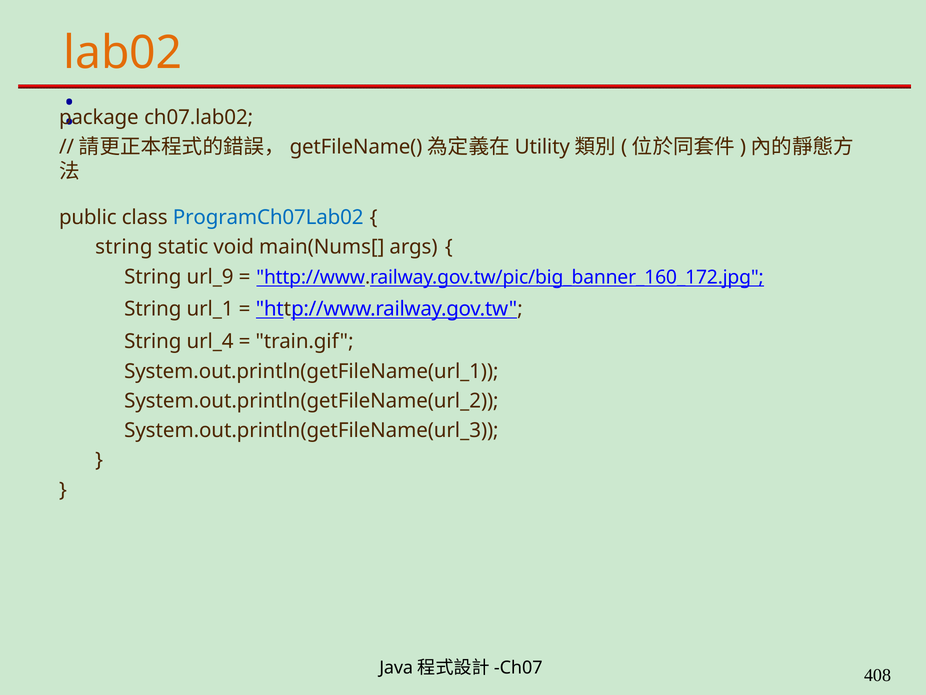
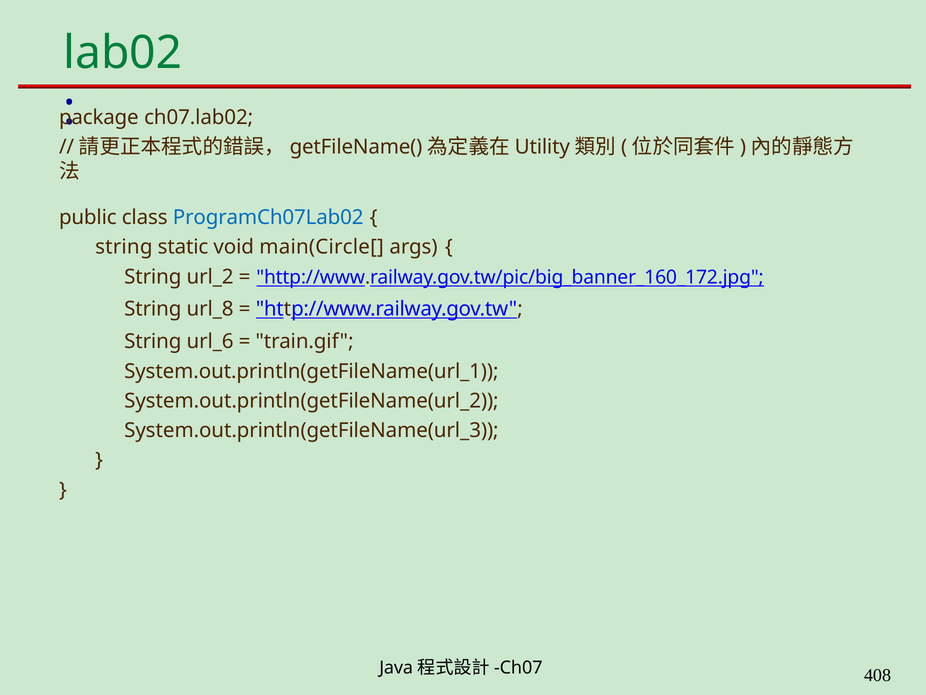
lab02 colour: orange -> green
main(Nums[: main(Nums[ -> main(Circle[
url_9: url_9 -> url_2
url_1: url_1 -> url_8
url_4: url_4 -> url_6
